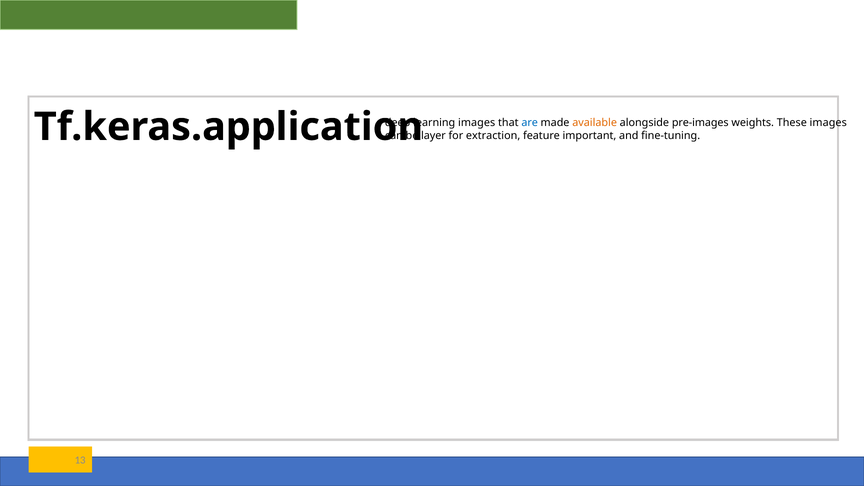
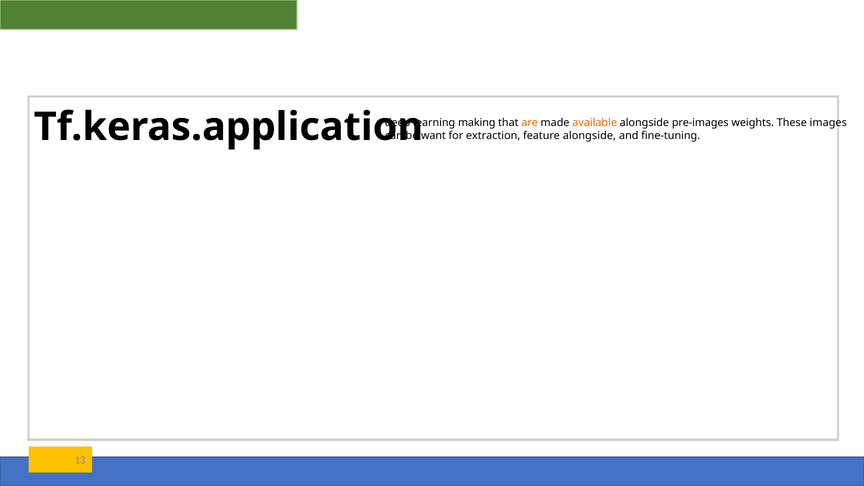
learning images: images -> making
are colour: blue -> orange
layer: layer -> want
feature important: important -> alongside
